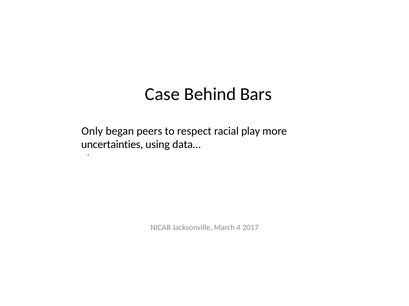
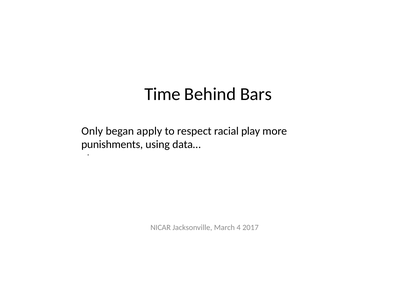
Case: Case -> Time
peers: peers -> apply
uncertainties: uncertainties -> punishments
